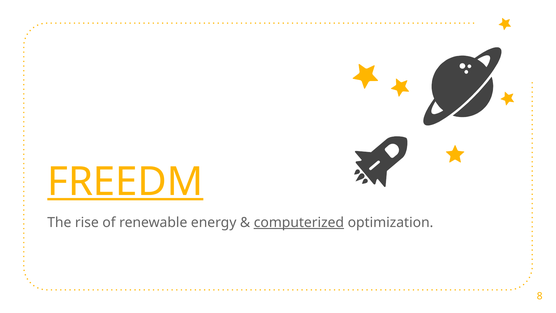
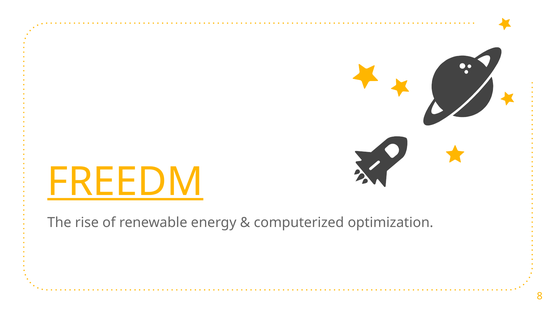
computerized underline: present -> none
